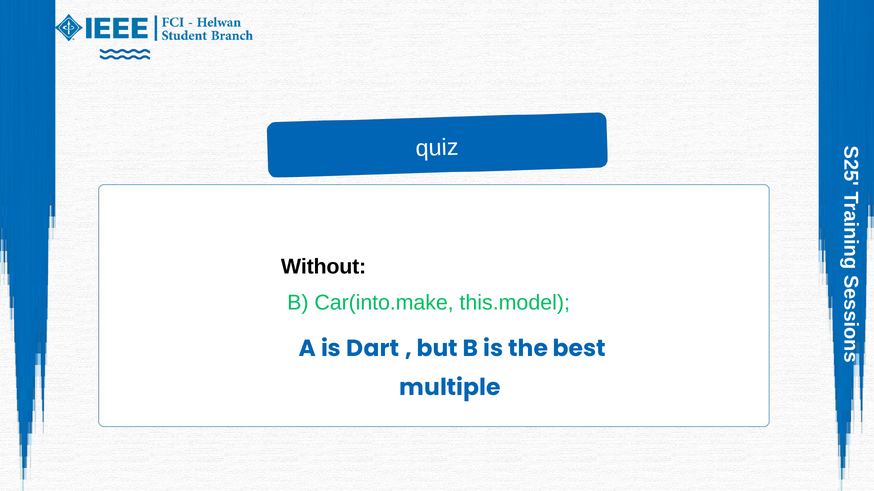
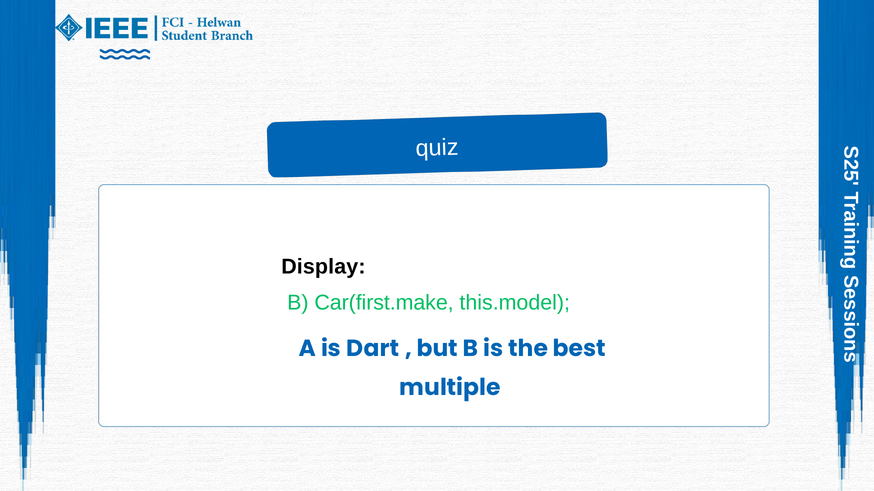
Without: Without -> Display
Car(into.make: Car(into.make -> Car(first.make
